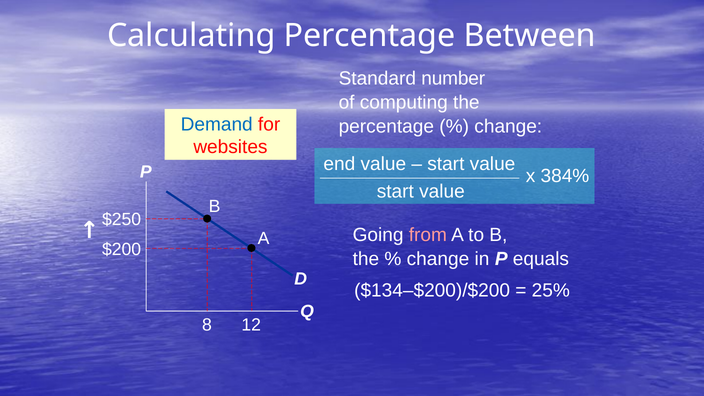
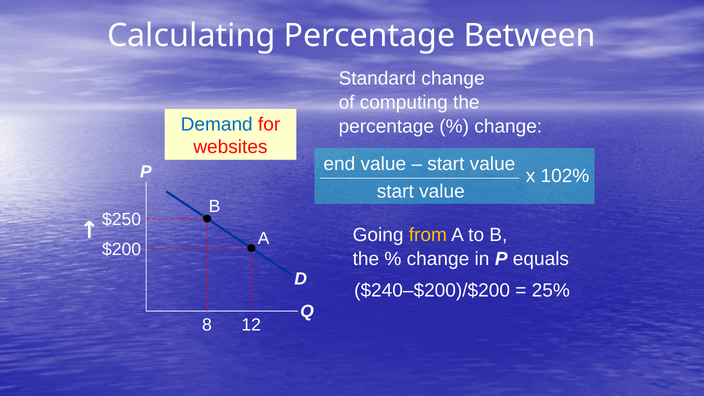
Standard number: number -> change
384%: 384% -> 102%
from colour: pink -> yellow
$134–$200)/$200: $134–$200)/$200 -> $240–$200)/$200
